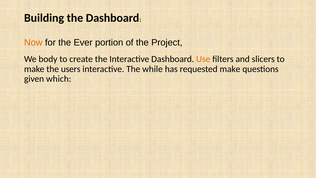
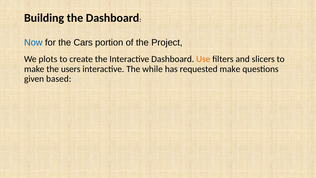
Now colour: orange -> blue
Ever: Ever -> Cars
body: body -> plots
which: which -> based
